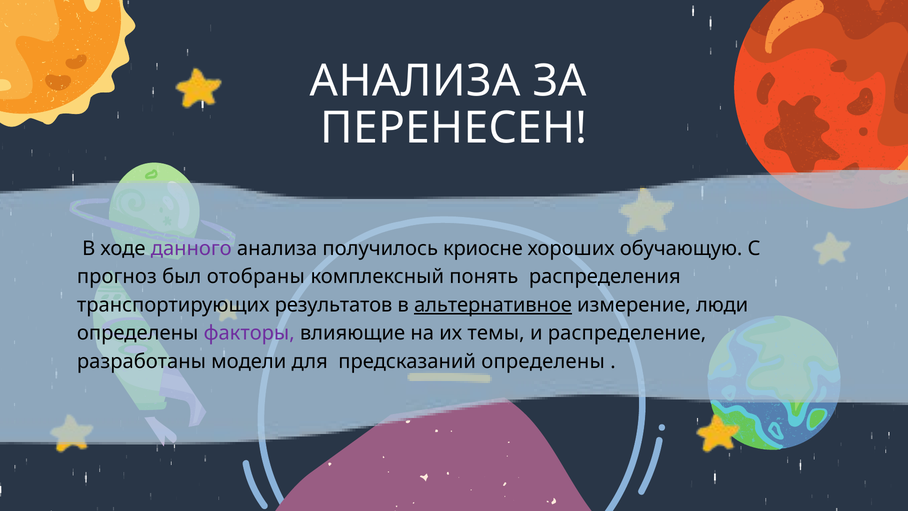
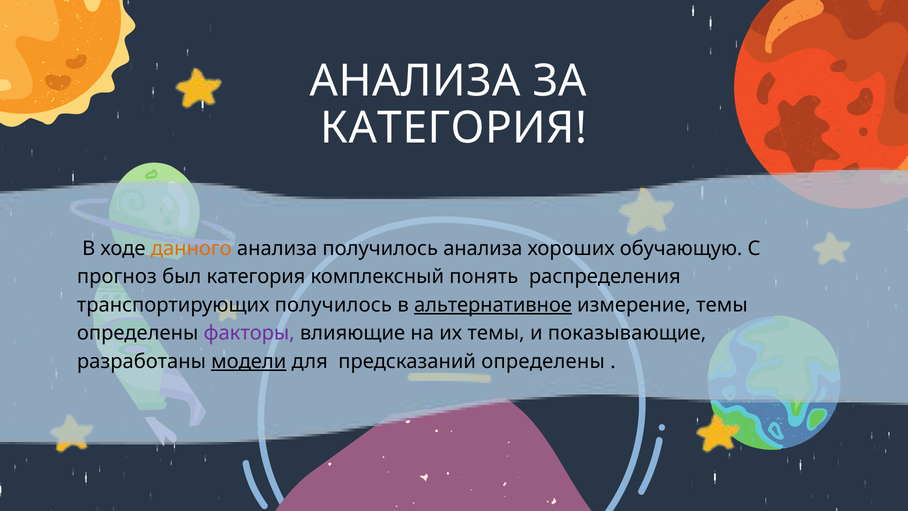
ПЕРЕНЕСЕН at (454, 128): ПЕРЕНЕСЕН -> КАТЕГОРИЯ
данного colour: purple -> orange
получилось криосне: криосне -> анализа
был отобраны: отобраны -> категория
транспортирующих результатов: результатов -> получилось
измерение люди: люди -> темы
распределение: распределение -> показывающие
модели underline: none -> present
